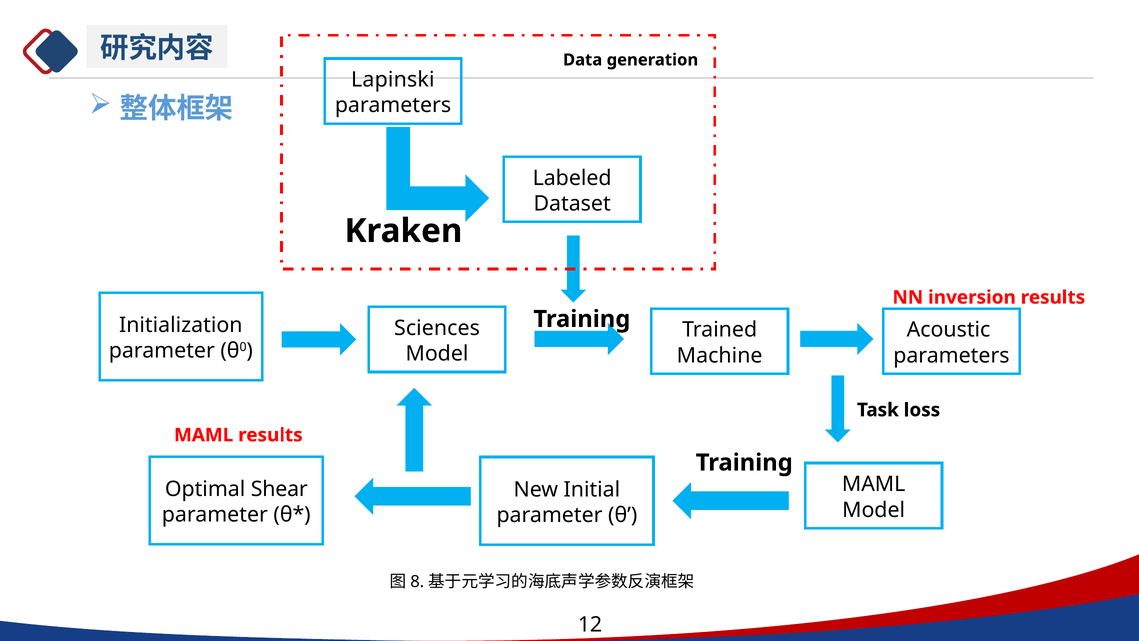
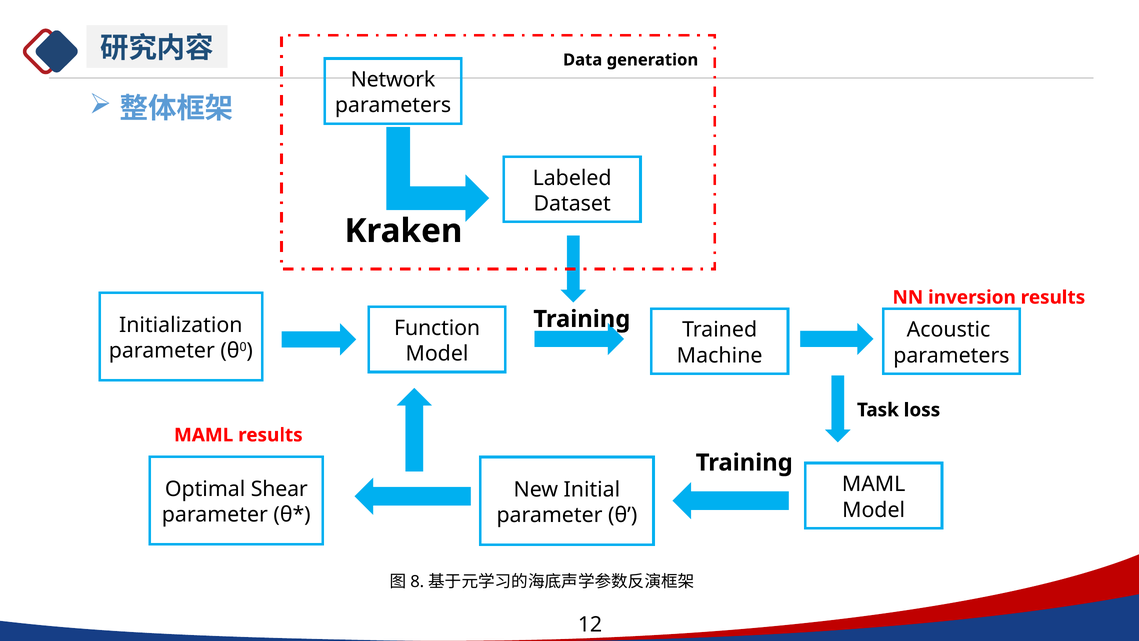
Lapinski: Lapinski -> Network
Sciences: Sciences -> Function
